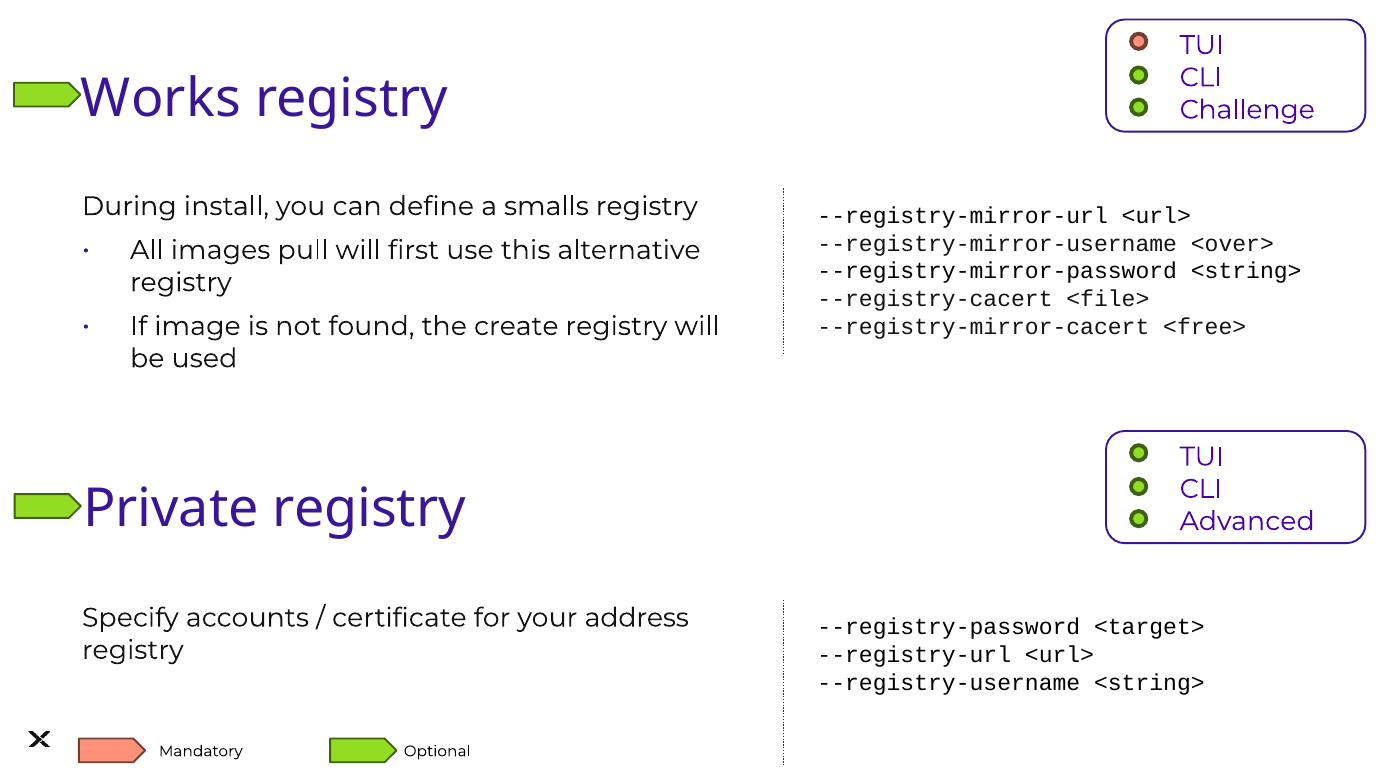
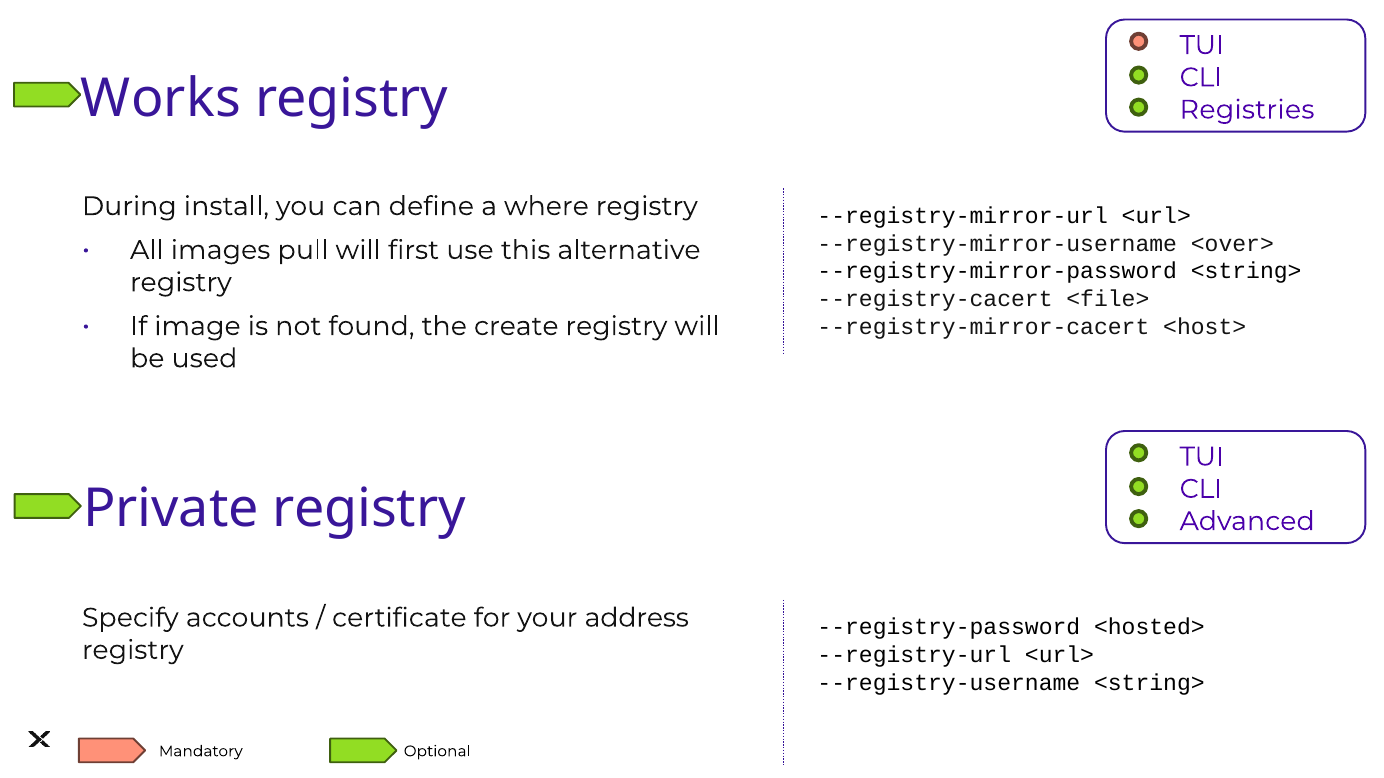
Challenge: Challenge -> Registries
smalls: smalls -> where
<free>: <free> -> <host>
<target>: <target> -> <hosted>
